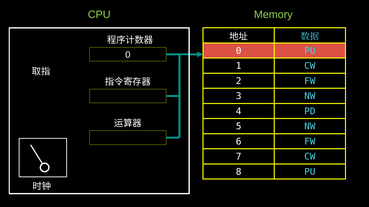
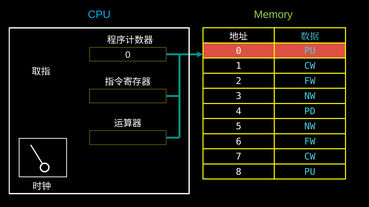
CPU colour: light green -> light blue
